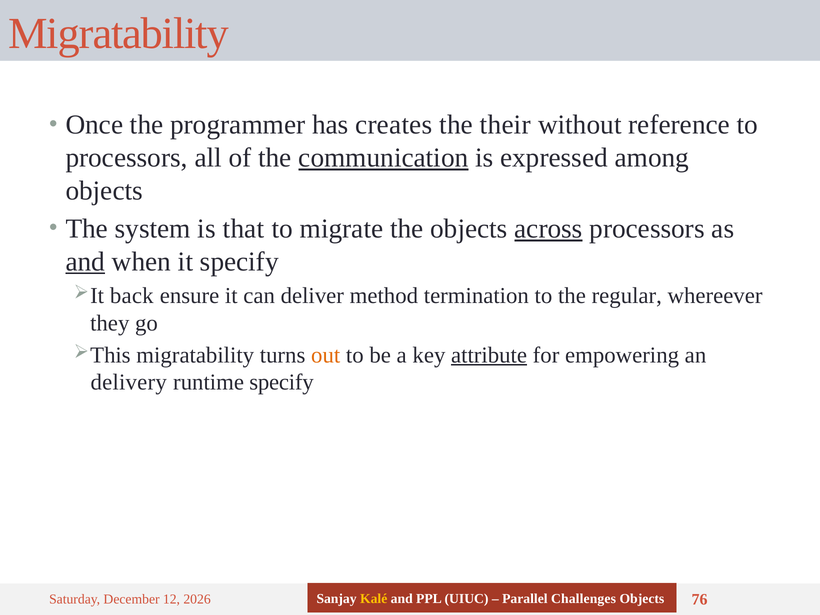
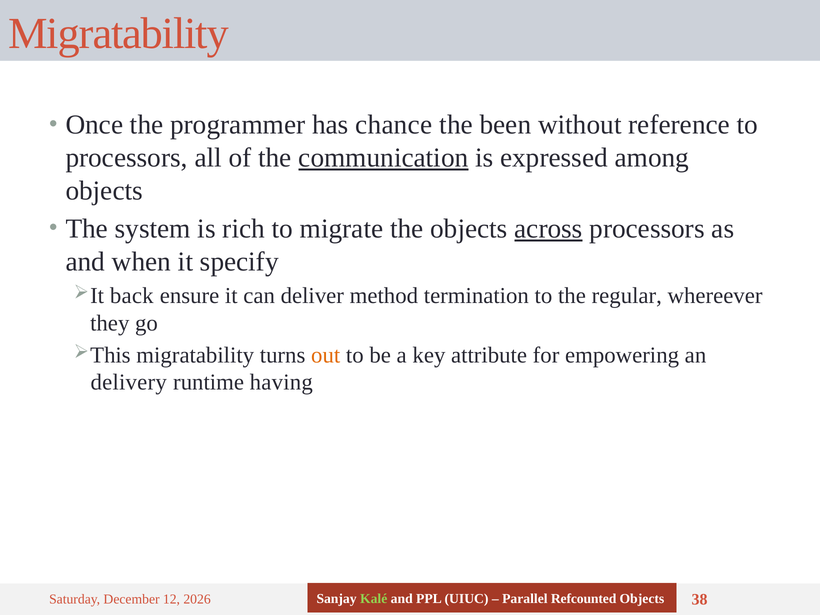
creates: creates -> chance
their: their -> been
that: that -> rich
and at (85, 262) underline: present -> none
attribute underline: present -> none
runtime specify: specify -> having
Kalé colour: yellow -> light green
Challenges: Challenges -> Refcounted
76: 76 -> 38
